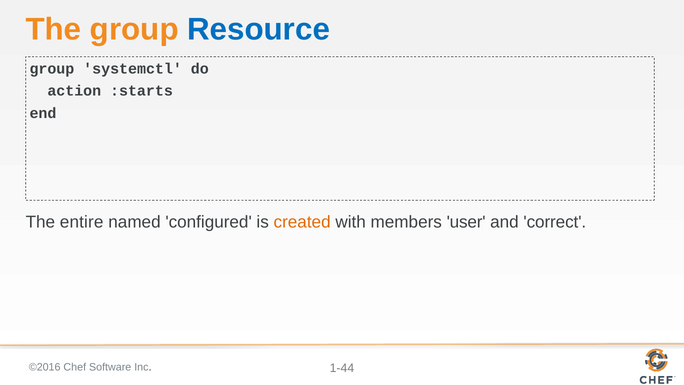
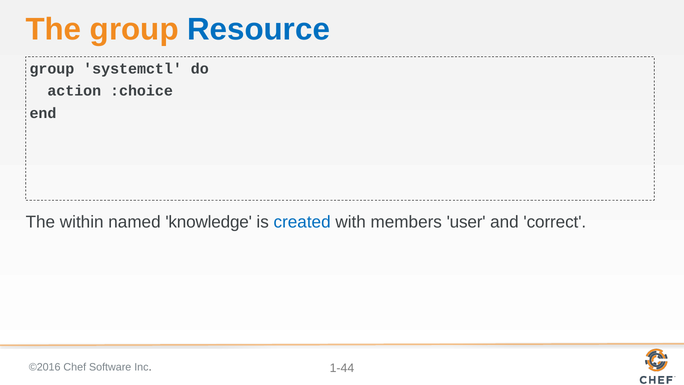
:starts: :starts -> :choice
entire: entire -> within
configured: configured -> knowledge
created colour: orange -> blue
